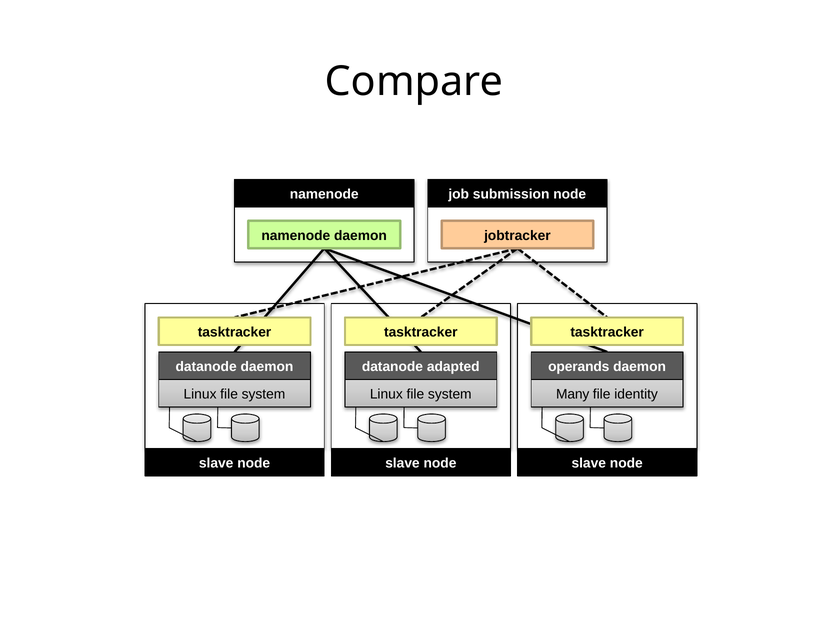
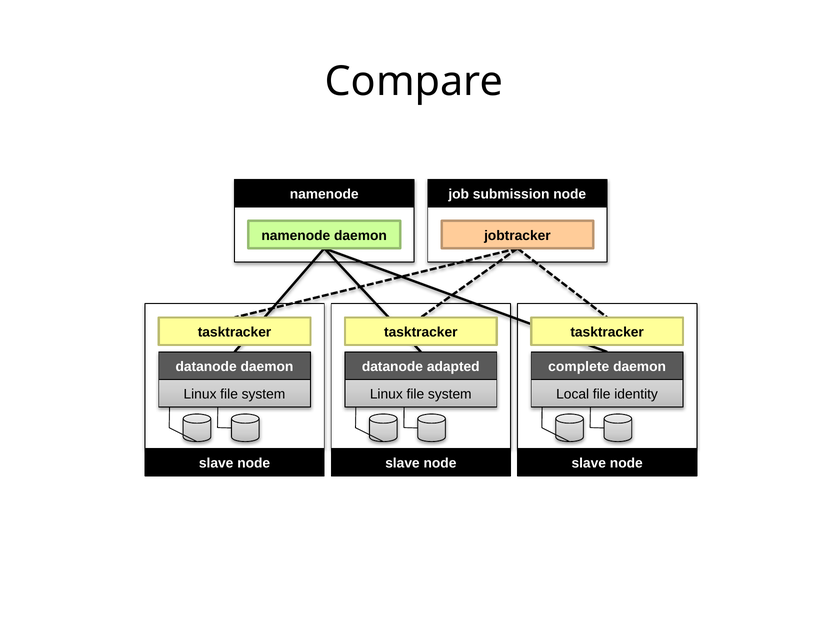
operands: operands -> complete
Many: Many -> Local
